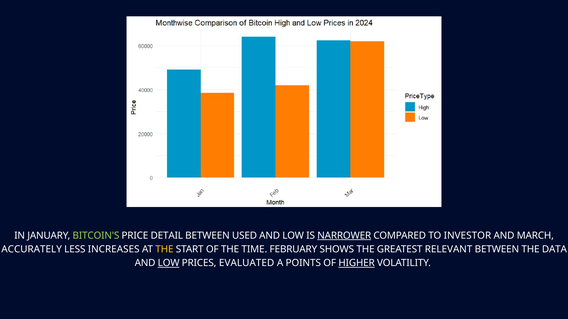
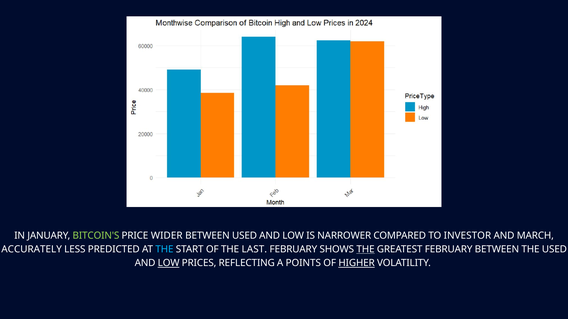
DETAIL: DETAIL -> WIDER
NARROWER underline: present -> none
INCREASES: INCREASES -> PREDICTED
THE at (164, 250) colour: yellow -> light blue
TIME: TIME -> LAST
THE at (366, 250) underline: none -> present
GREATEST RELEVANT: RELEVANT -> FEBRUARY
THE DATA: DATA -> USED
EVALUATED: EVALUATED -> REFLECTING
